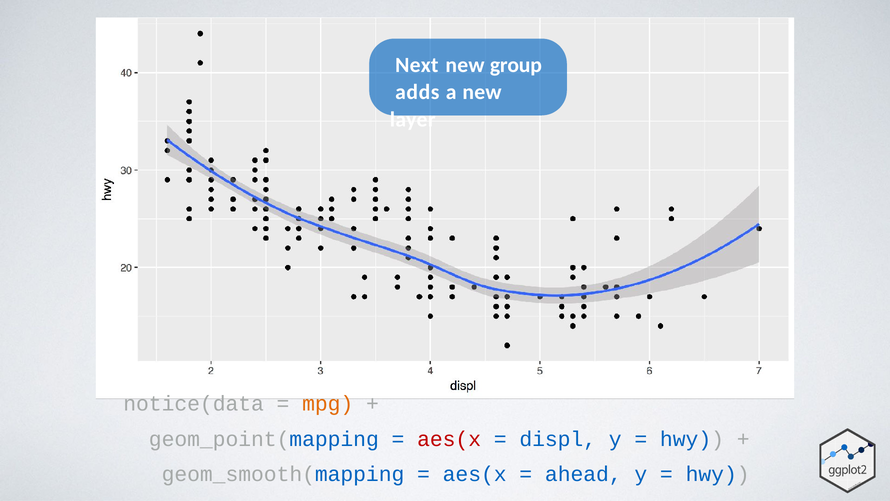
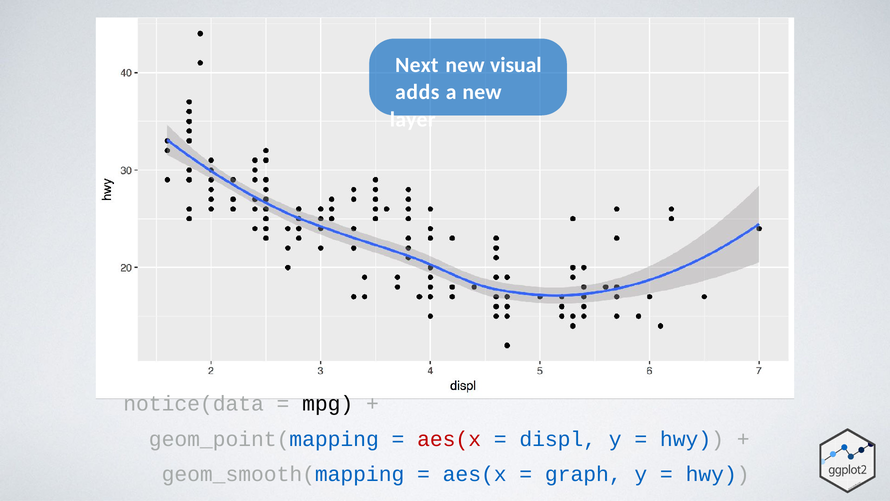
group: group -> visual
mpg colour: orange -> black
ahead: ahead -> graph
